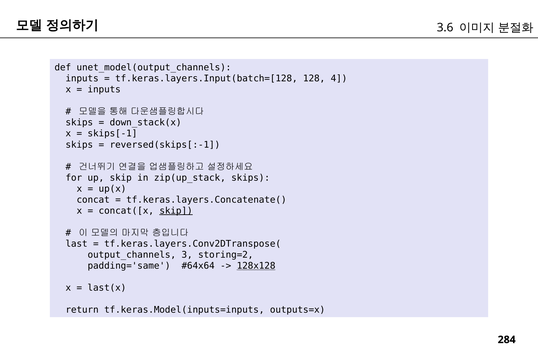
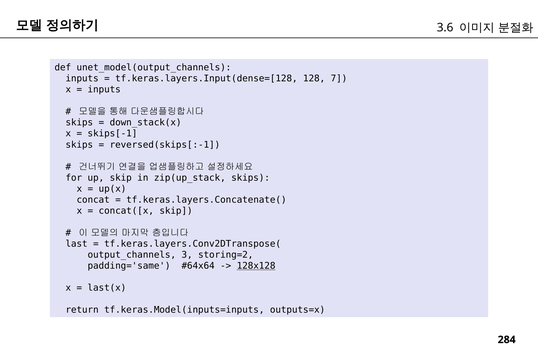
tf.keras.layers.Input(batch=[128: tf.keras.layers.Input(batch=[128 -> tf.keras.layers.Input(dense=[128
4: 4 -> 7
skip at (176, 210) underline: present -> none
